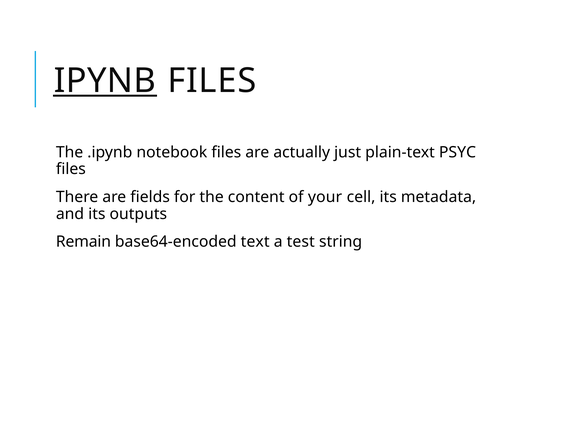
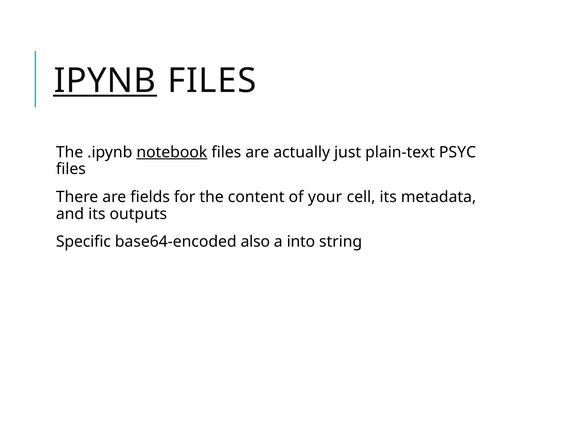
notebook underline: none -> present
Remain: Remain -> Specific
text: text -> also
test: test -> into
